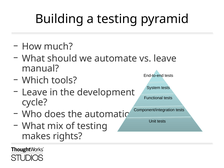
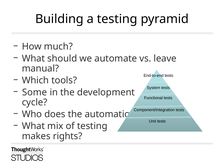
Leave at (35, 92): Leave -> Some
